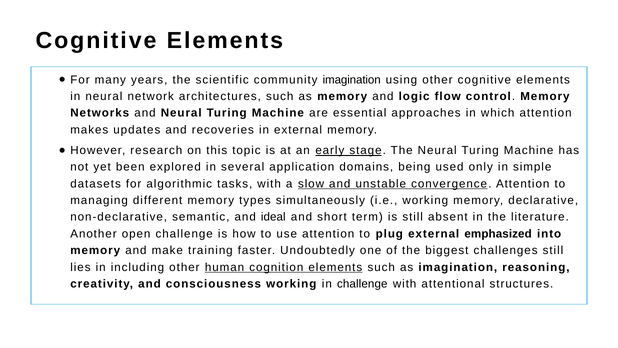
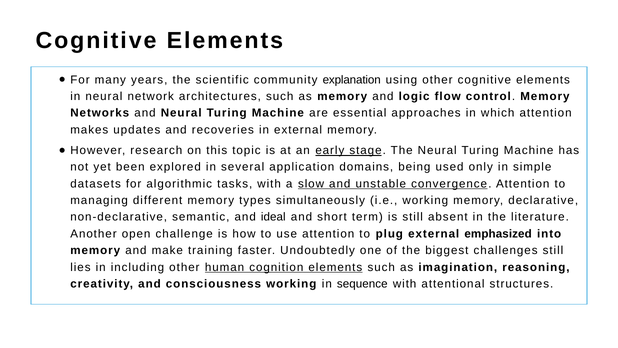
community imagination: imagination -> explanation
in challenge: challenge -> sequence
